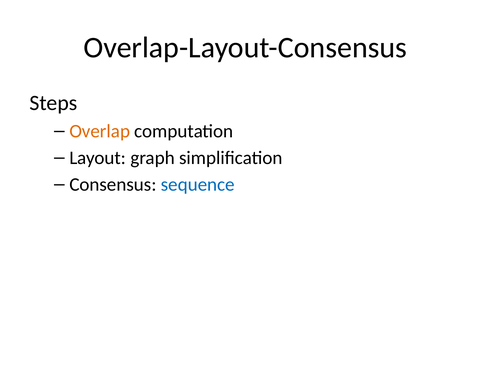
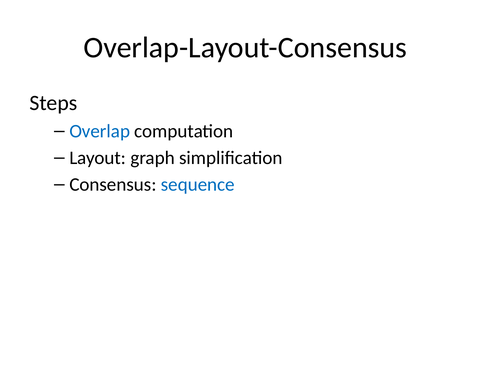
Overlap colour: orange -> blue
